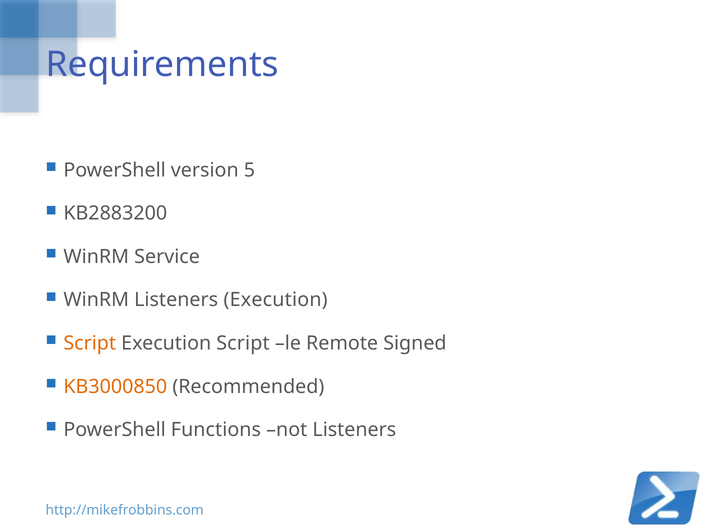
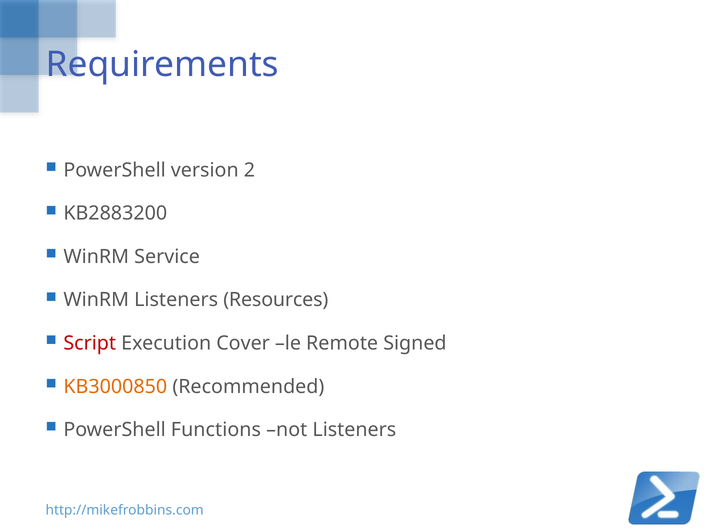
5: 5 -> 2
Listeners Execution: Execution -> Resources
Script at (90, 343) colour: orange -> red
Execution Script: Script -> Cover
